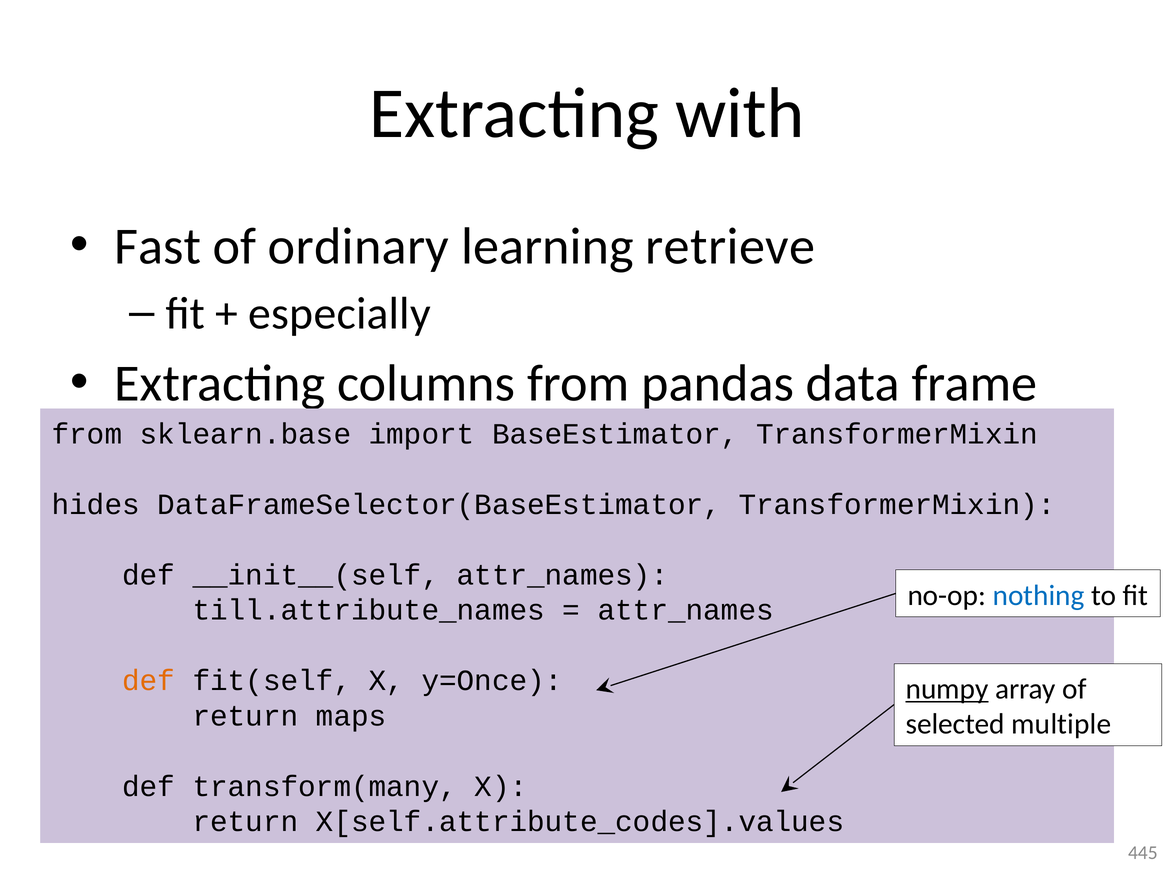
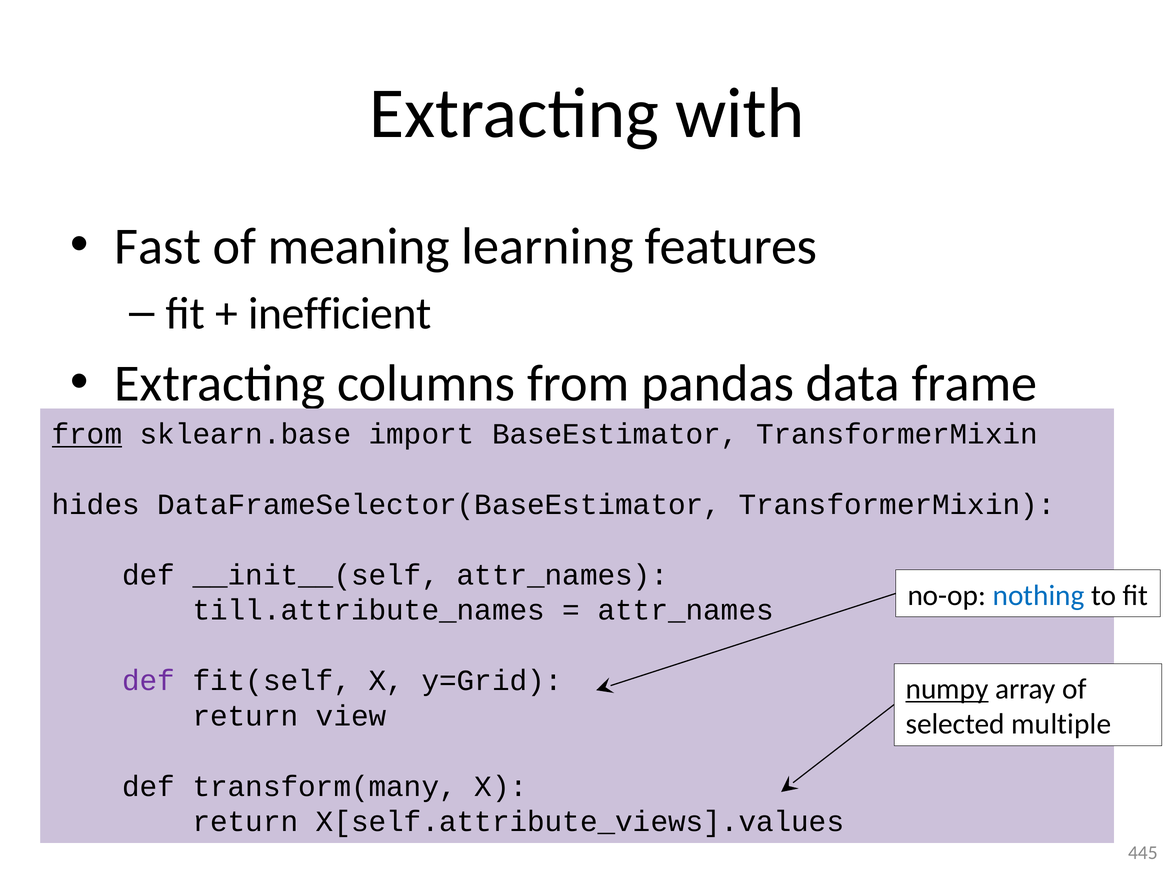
ordinary: ordinary -> meaning
retrieve: retrieve -> features
especially: especially -> inefficient
from at (87, 434) underline: none -> present
def at (149, 680) colour: orange -> purple
y=Once: y=Once -> y=Grid
maps: maps -> view
X[self.attribute_codes].values: X[self.attribute_codes].values -> X[self.attribute_views].values
